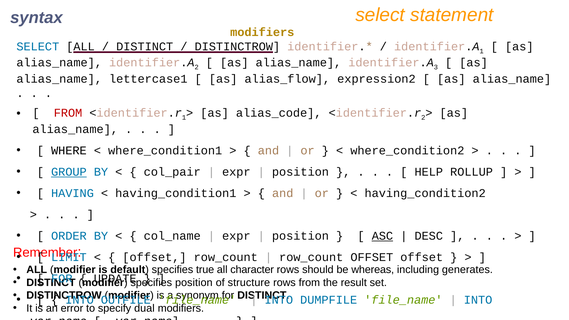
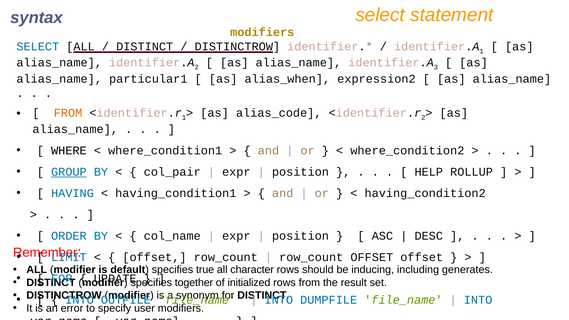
lettercase1: lettercase1 -> particular1
alias_flow: alias_flow -> alias_when
FROM at (68, 113) colour: red -> orange
ASC underline: present -> none
whereas: whereas -> inducing
position at (194, 283): position -> together
structure: structure -> initialized
dual: dual -> user
